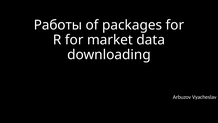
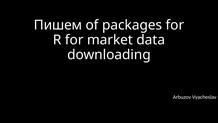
Работы: Работы -> Пишем
